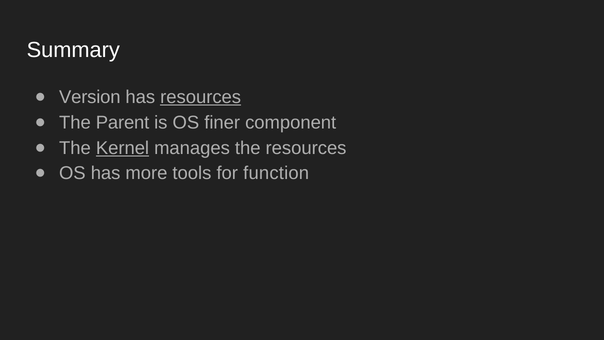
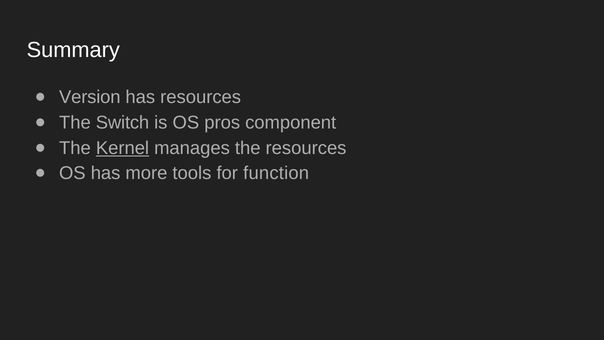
resources at (201, 97) underline: present -> none
Parent: Parent -> Switch
finer: finer -> pros
